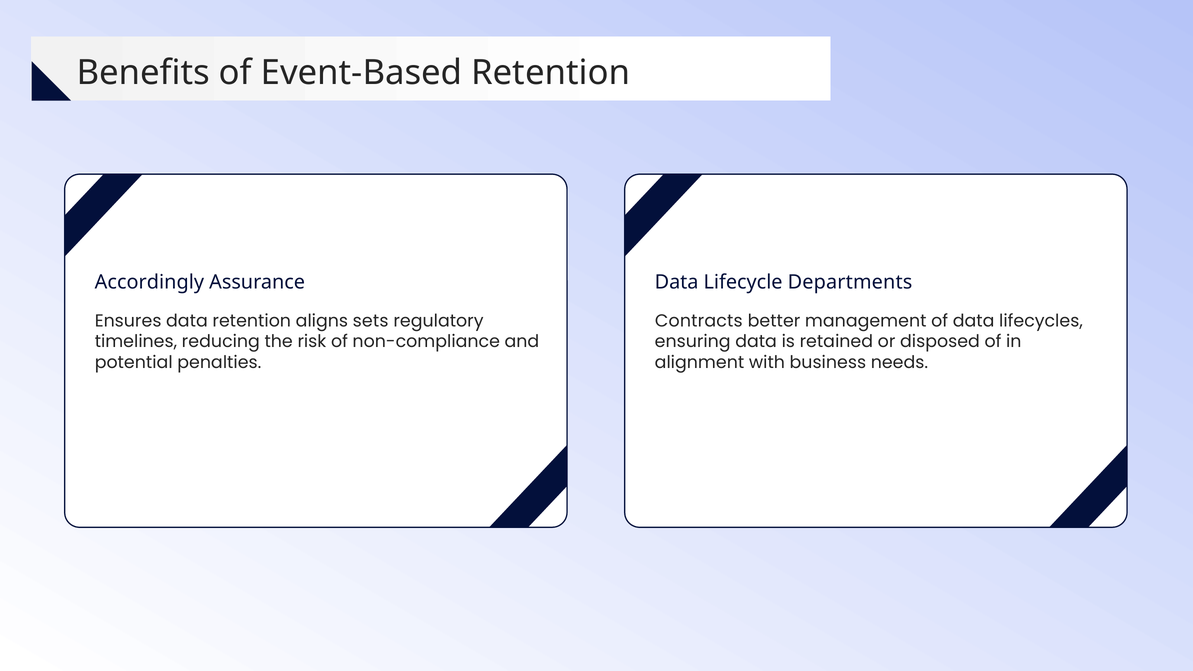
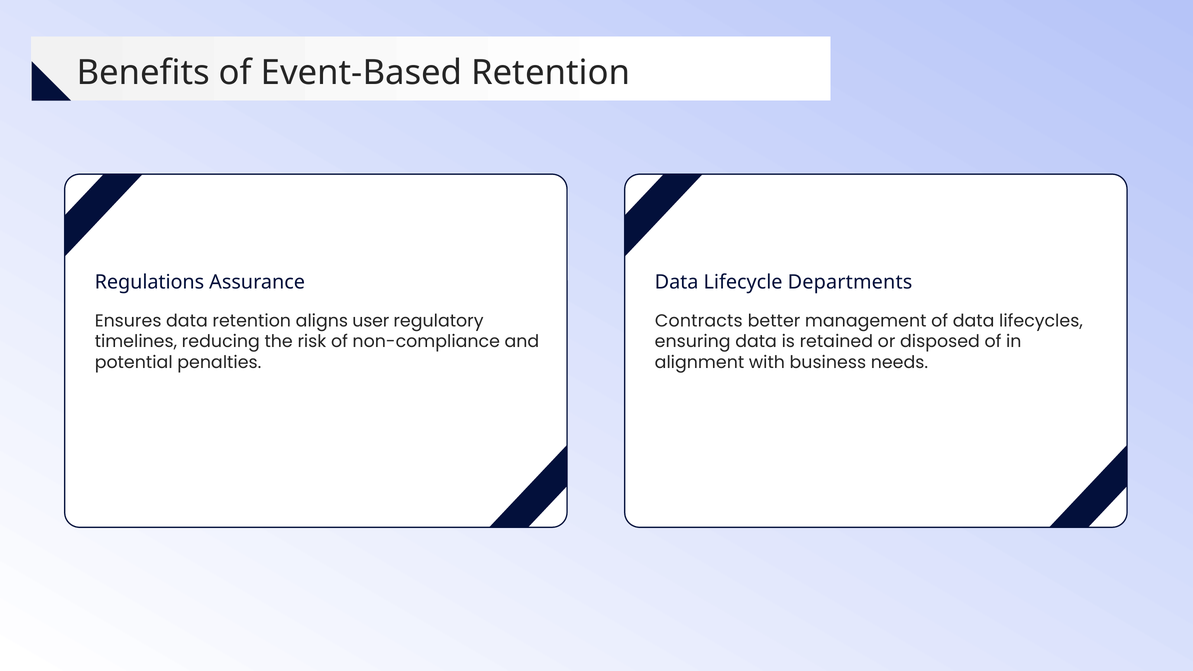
Accordingly: Accordingly -> Regulations
sets: sets -> user
